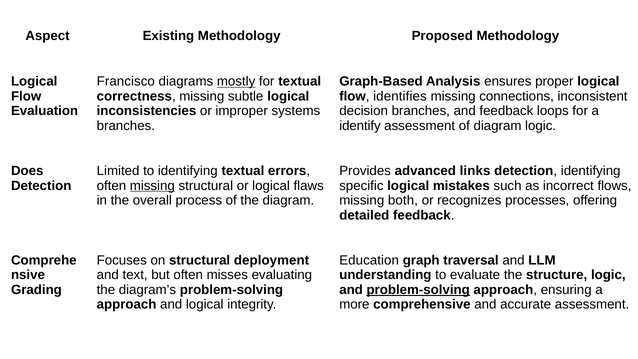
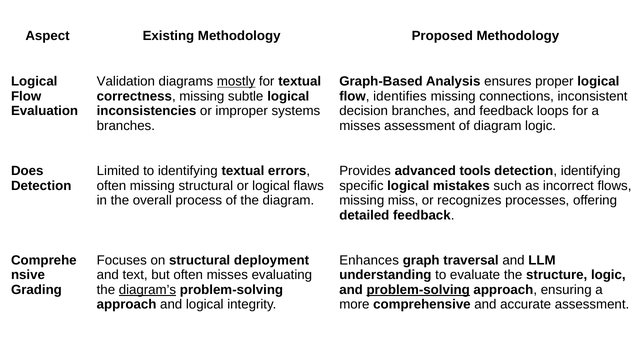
Francisco: Francisco -> Validation
identify at (360, 126): identify -> misses
links: links -> tools
missing at (152, 186) underline: present -> none
both: both -> miss
Education: Education -> Enhances
diagram’s underline: none -> present
